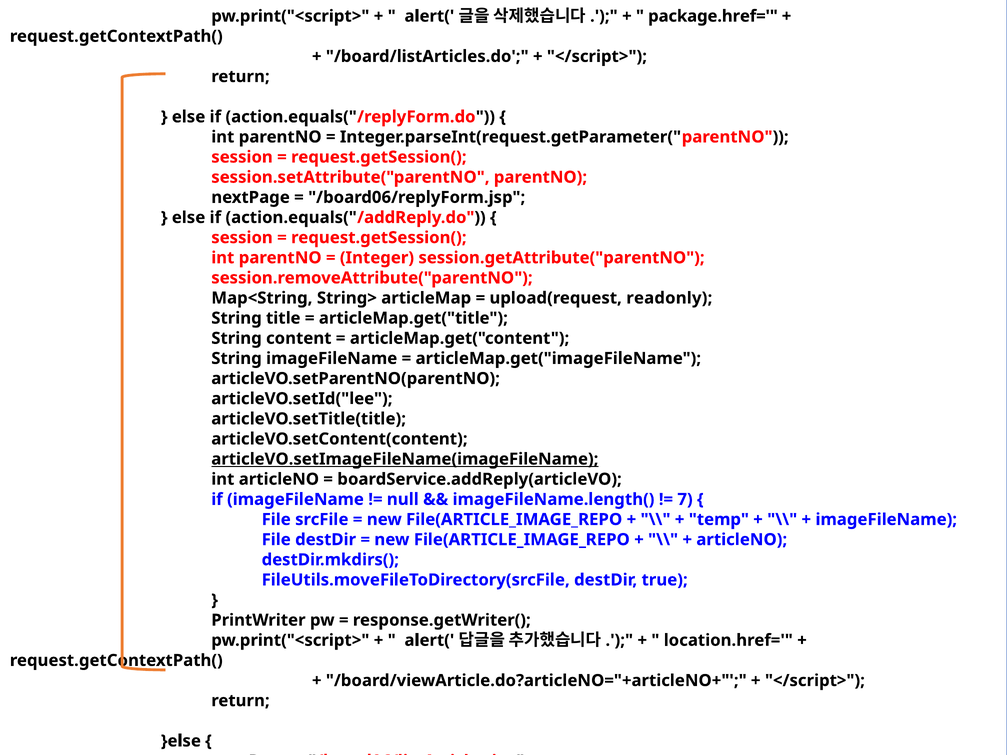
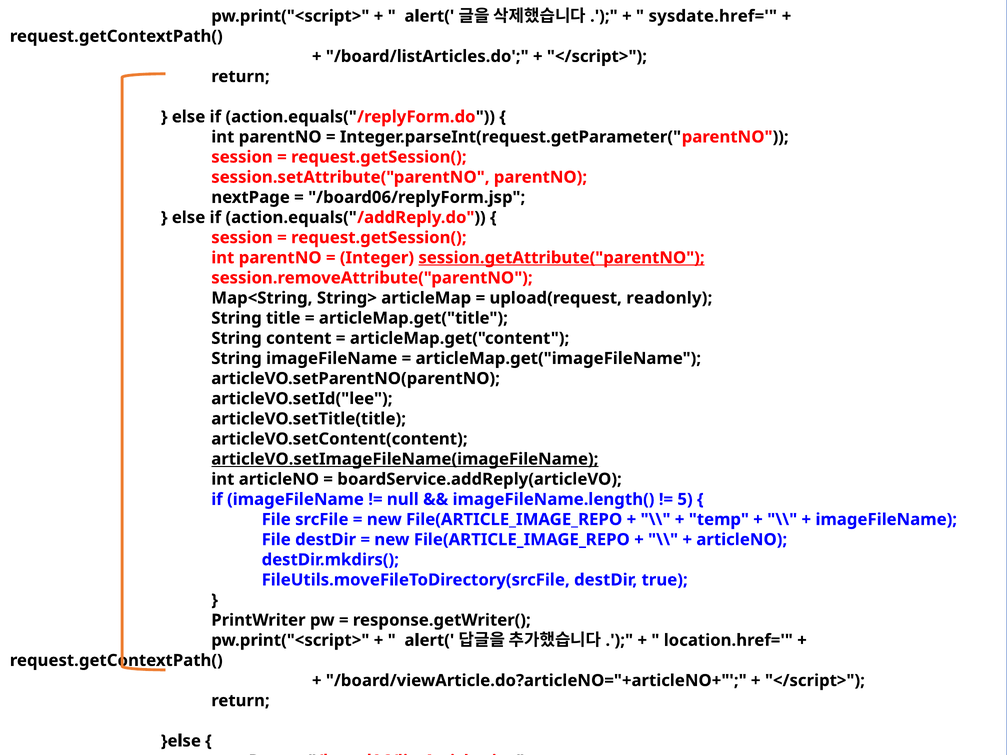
package.href=: package.href= -> sysdate.href=
session.getAttribute("parentNO underline: none -> present
7: 7 -> 5
